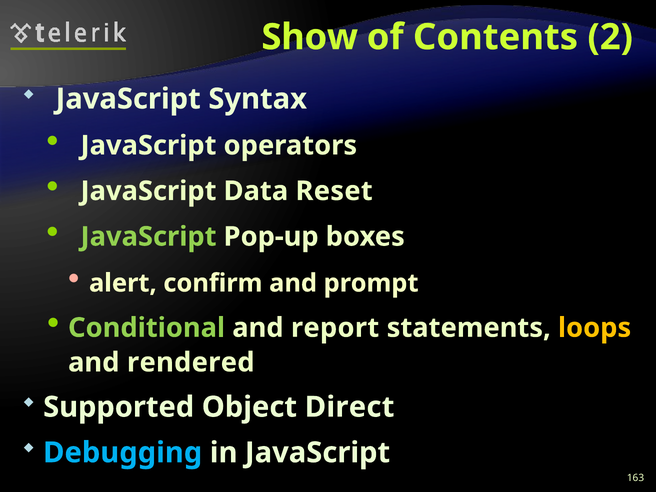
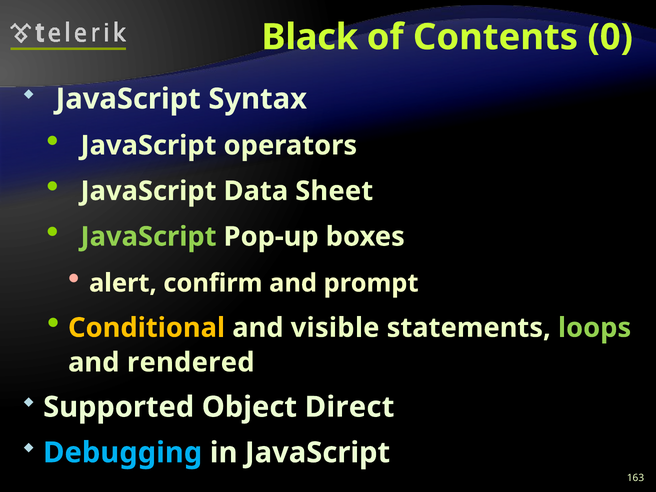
Show: Show -> Black
2: 2 -> 0
Reset: Reset -> Sheet
Conditional colour: light green -> yellow
report: report -> visible
loops colour: yellow -> light green
